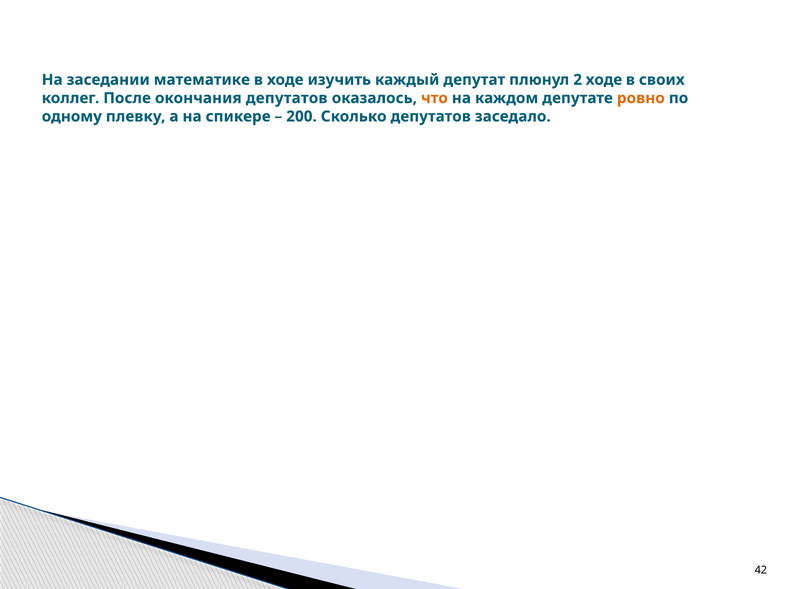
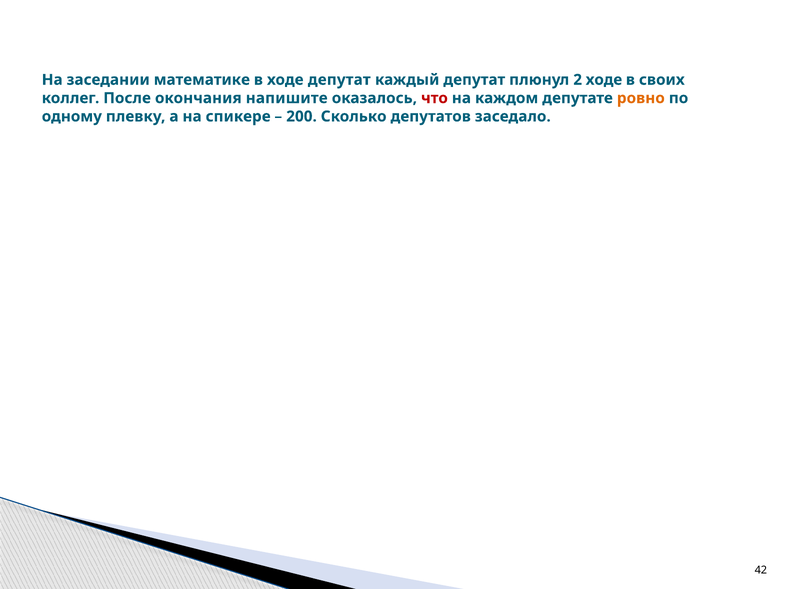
ходе изучить: изучить -> депутат
окончания депутатов: депутатов -> напишите
что colour: orange -> red
